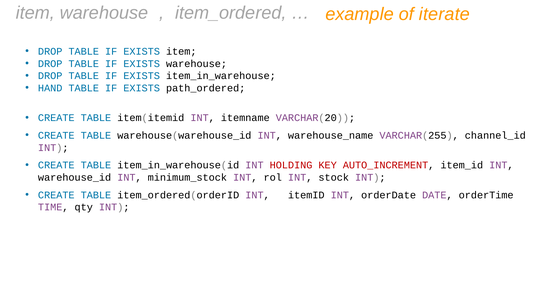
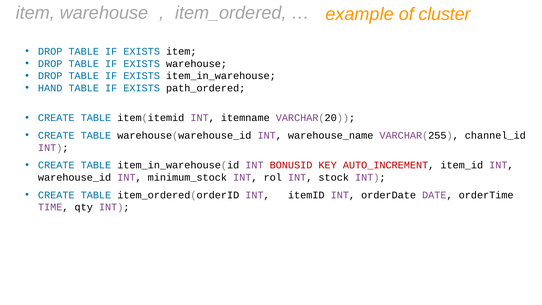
iterate: iterate -> cluster
HOLDING: HOLDING -> BONUSID
